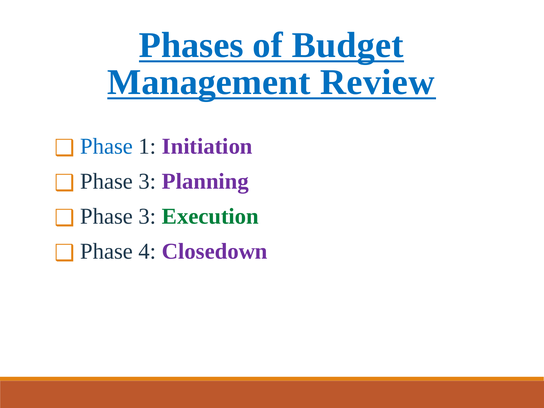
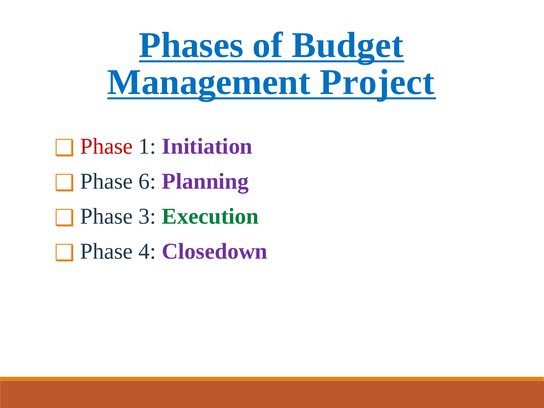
Review: Review -> Project
Phase at (107, 146) colour: blue -> red
3 at (147, 181): 3 -> 6
